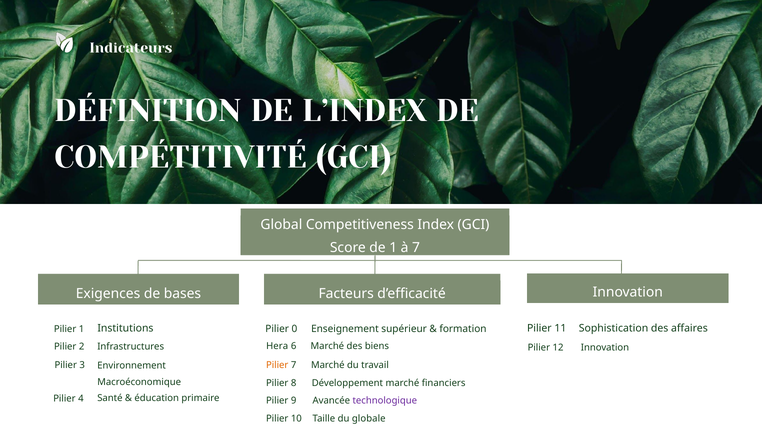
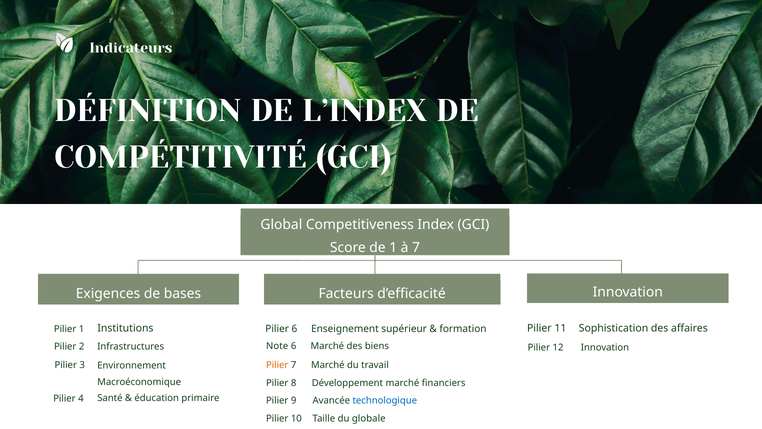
Pilier 0: 0 -> 6
Hera: Hera -> Note
technologique colour: purple -> blue
